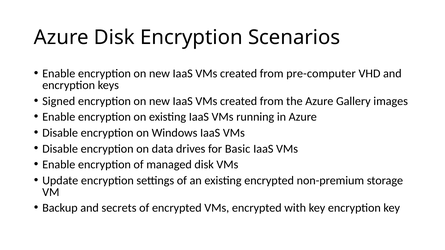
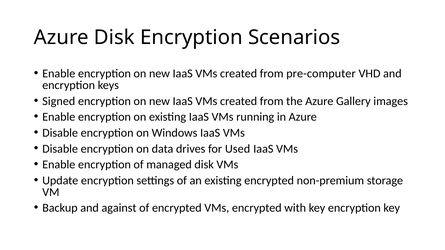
Basic: Basic -> Used
secrets: secrets -> against
